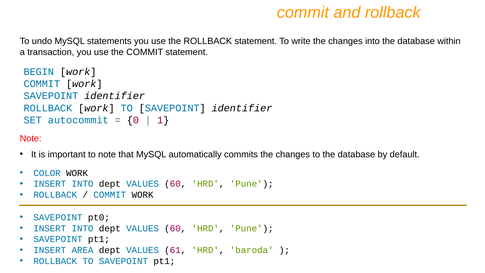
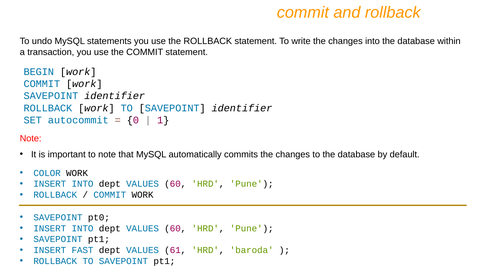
AREA: AREA -> FAST
